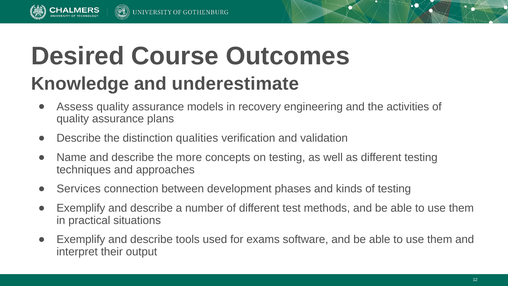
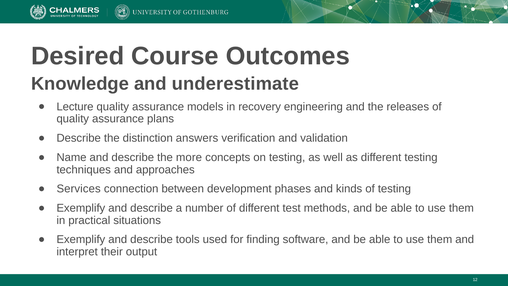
Assess: Assess -> Lecture
activities: activities -> releases
qualities: qualities -> answers
exams: exams -> ﬁnding
